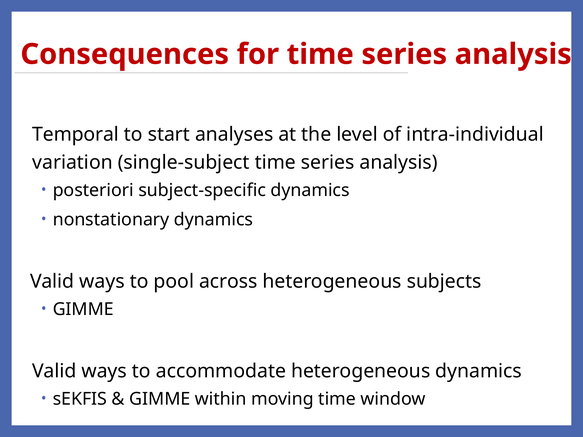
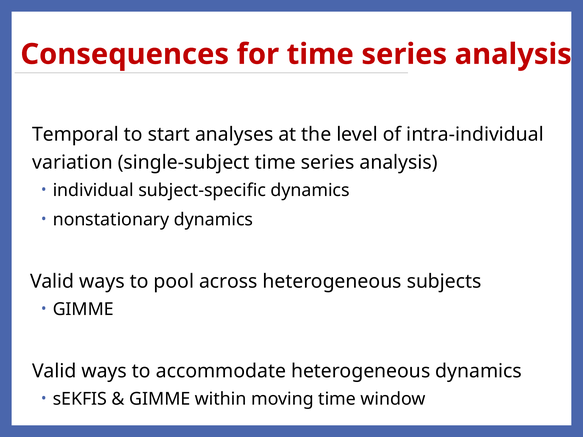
posteriori: posteriori -> individual
